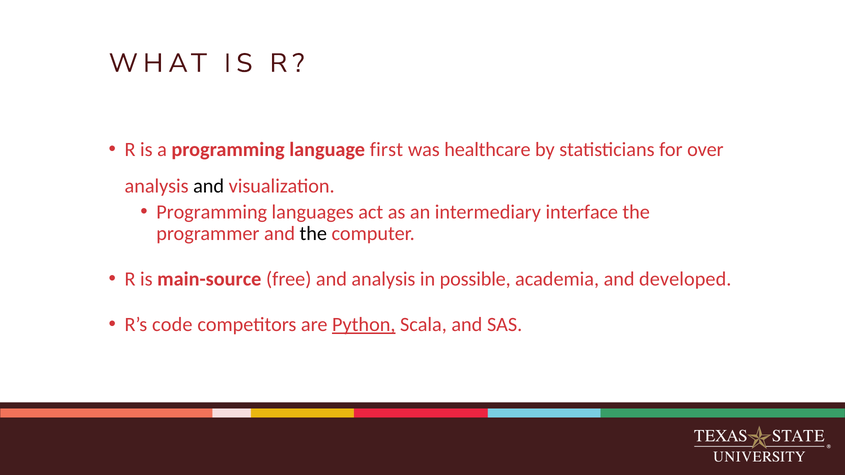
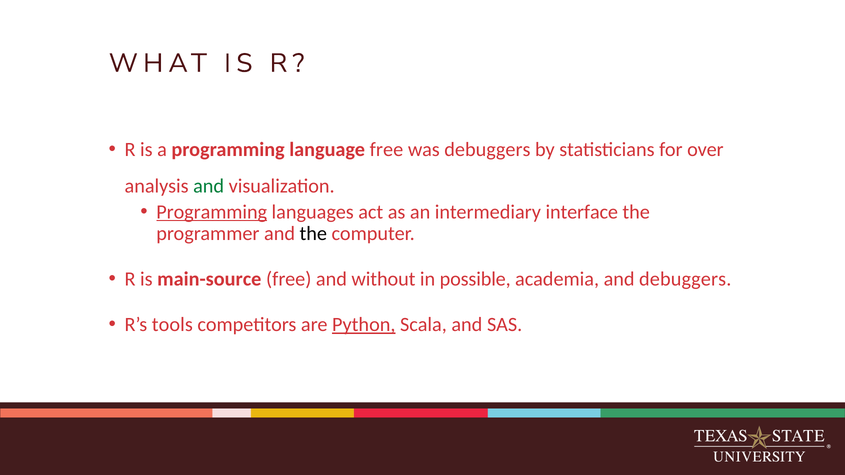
language first: first -> free
was healthcare: healthcare -> debuggers
and at (209, 186) colour: black -> green
Programming at (212, 212) underline: none -> present
and analysis: analysis -> without
and developed: developed -> debuggers
code: code -> tools
